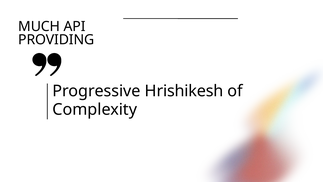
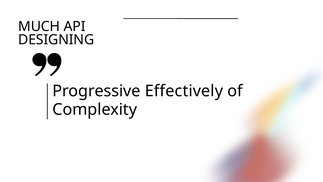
PROVIDING: PROVIDING -> DESIGNING
Hrishikesh: Hrishikesh -> Effectively
